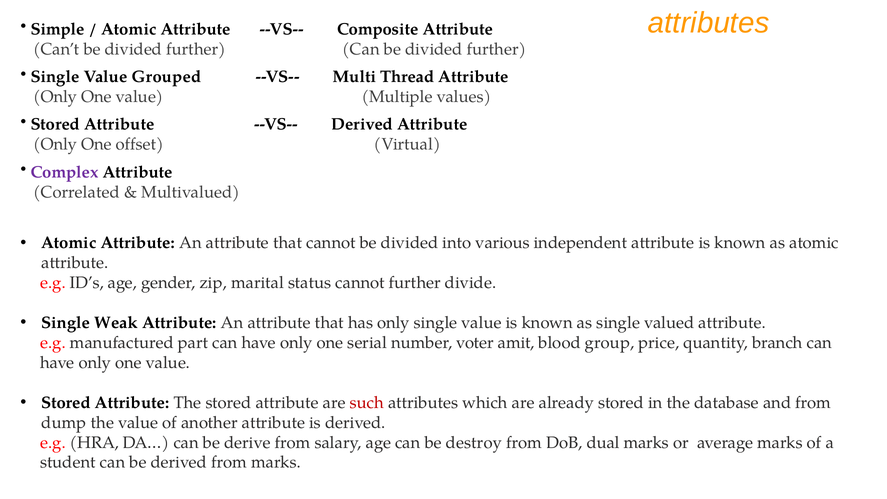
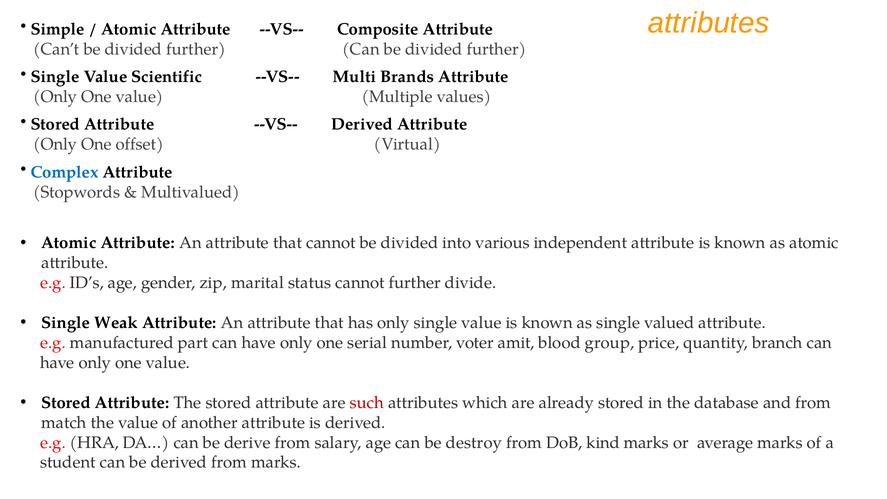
Grouped: Grouped -> Scientific
Thread: Thread -> Brands
Complex colour: purple -> blue
Correlated: Correlated -> Stopwords
dump: dump -> match
dual: dual -> kind
